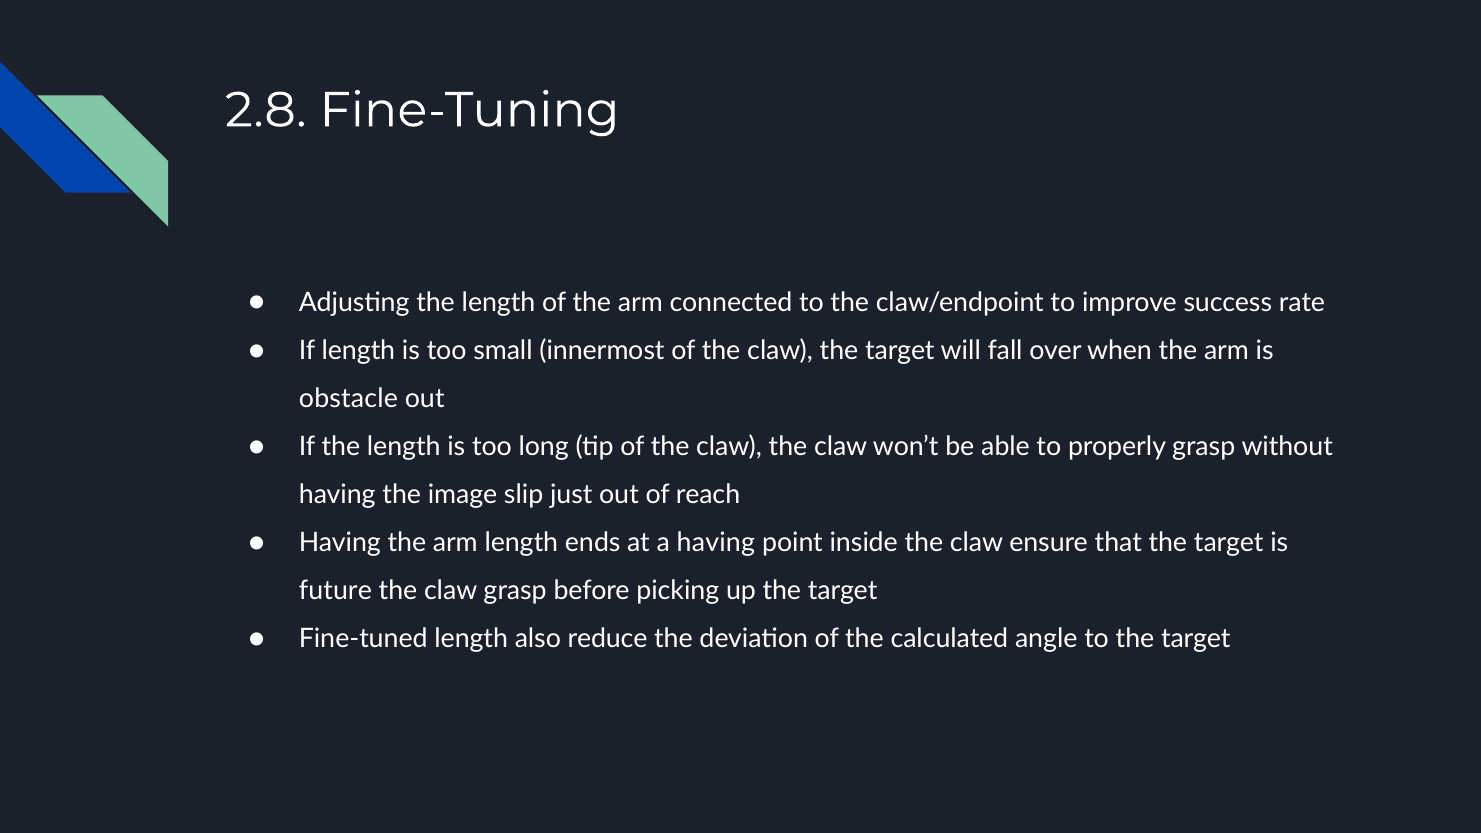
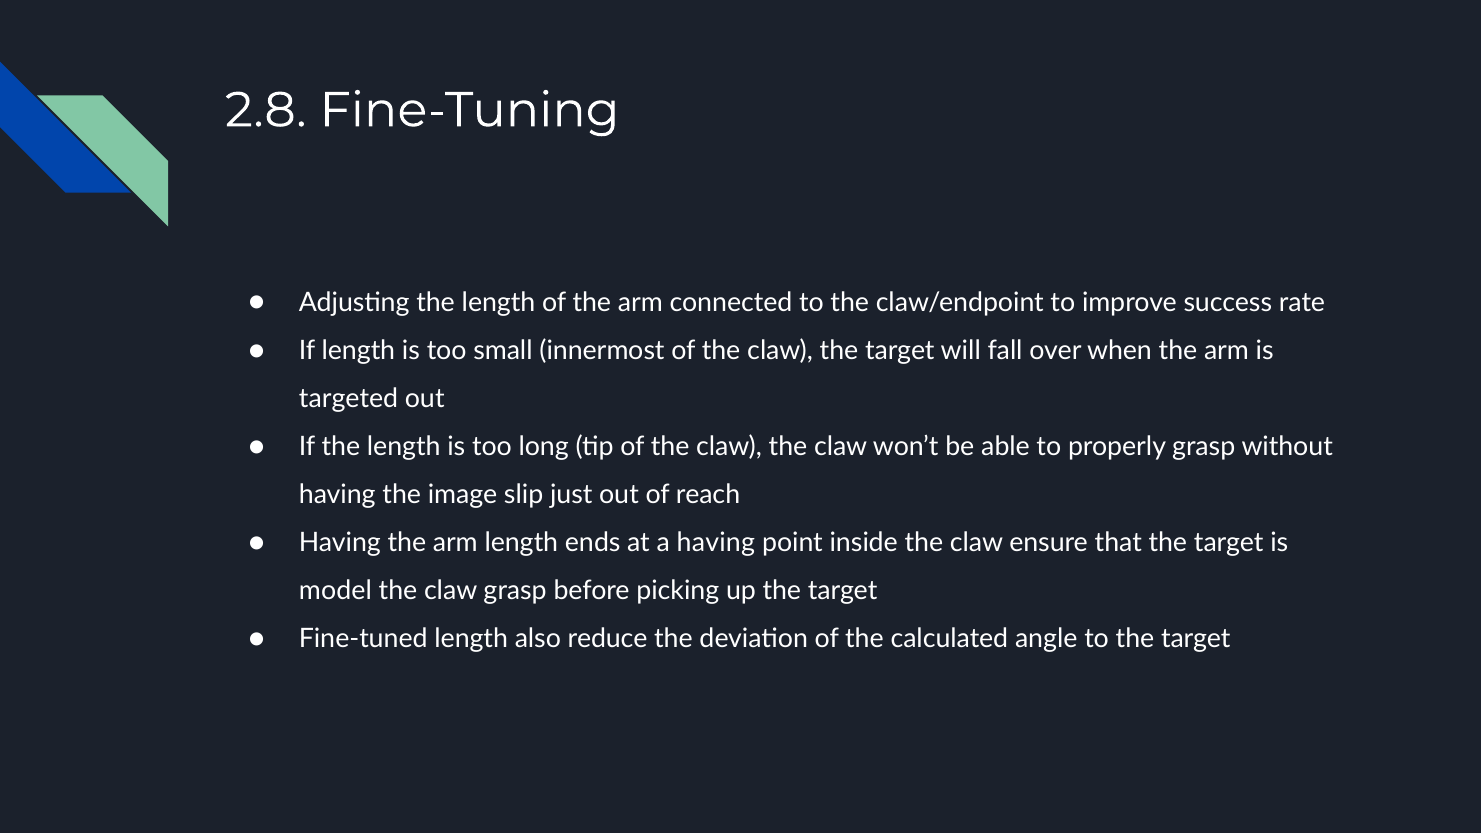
obstacle: obstacle -> targeted
future: future -> model
